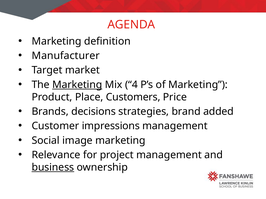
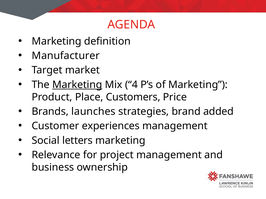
decisions: decisions -> launches
impressions: impressions -> experiences
image: image -> letters
business underline: present -> none
